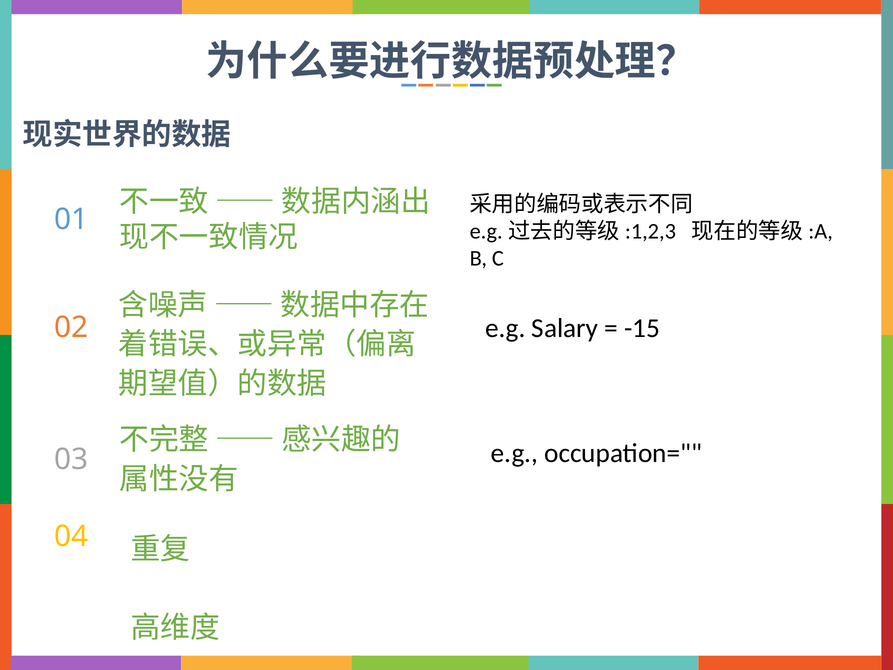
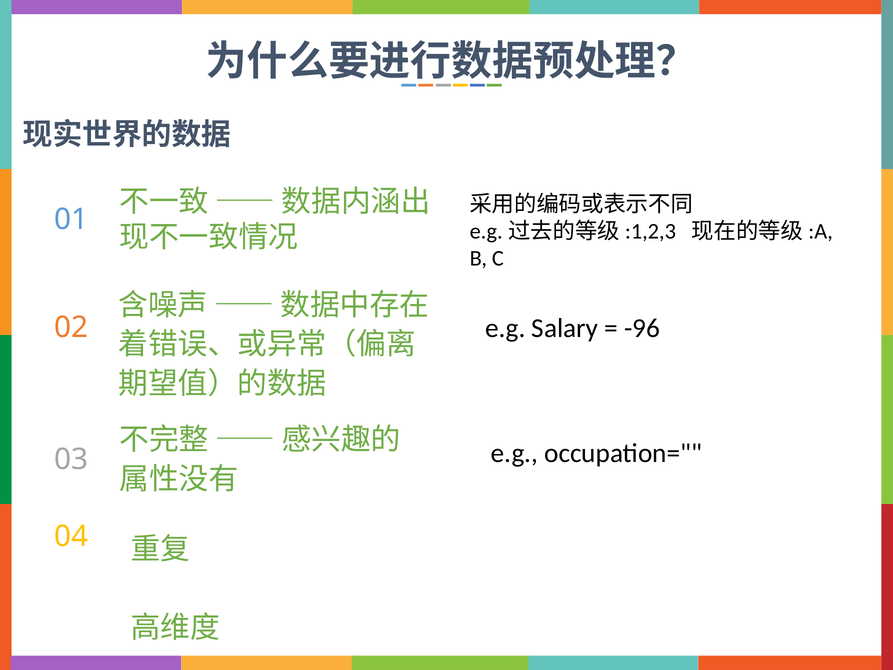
-15: -15 -> -96
